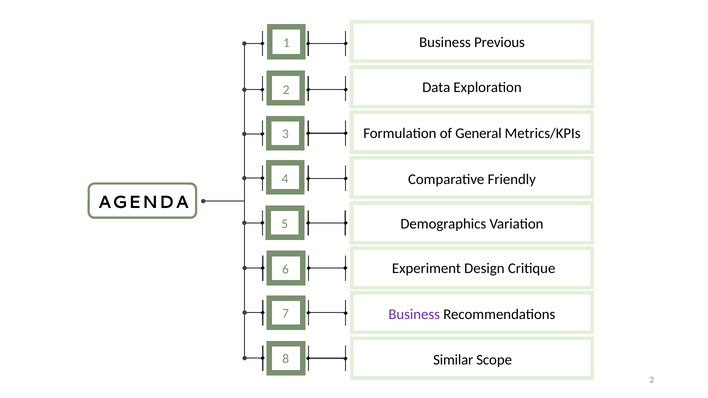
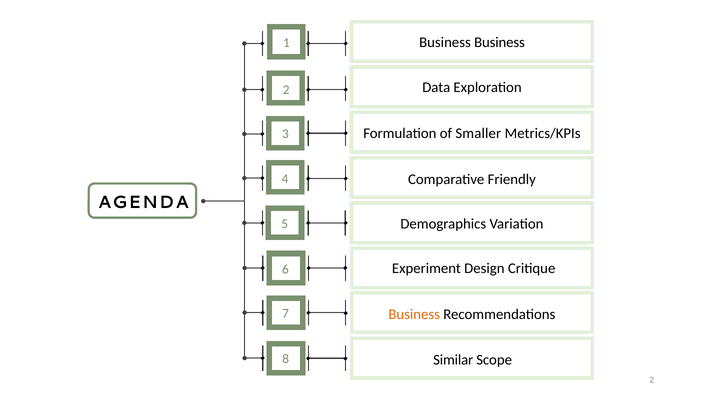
Business Previous: Previous -> Business
General: General -> Smaller
Business at (414, 314) colour: purple -> orange
